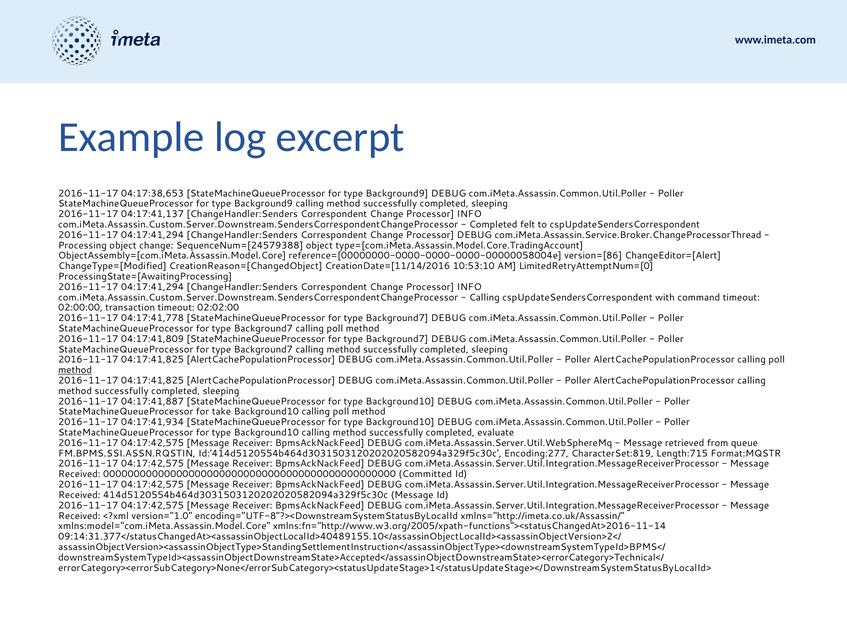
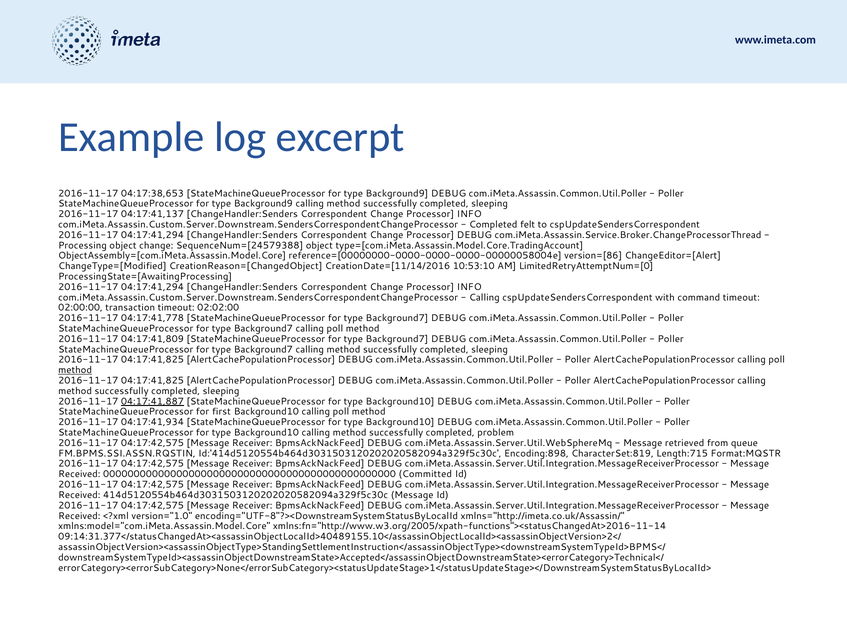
04:17:41,887 underline: none -> present
take: take -> first
evaluate: evaluate -> problem
Encoding:277: Encoding:277 -> Encoding:898
